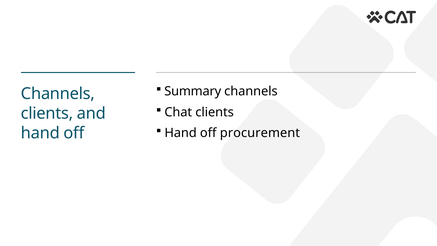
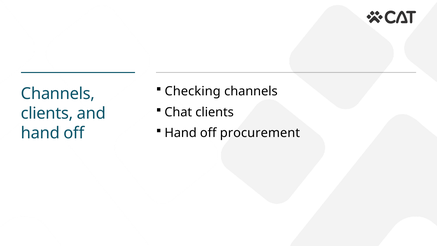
Summary: Summary -> Checking
